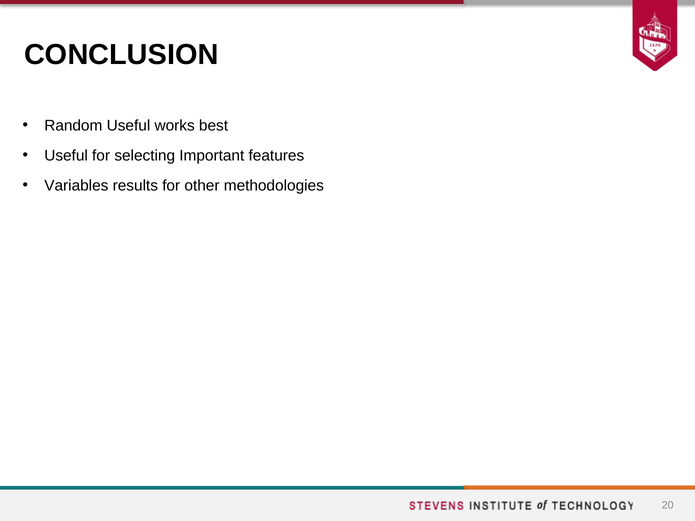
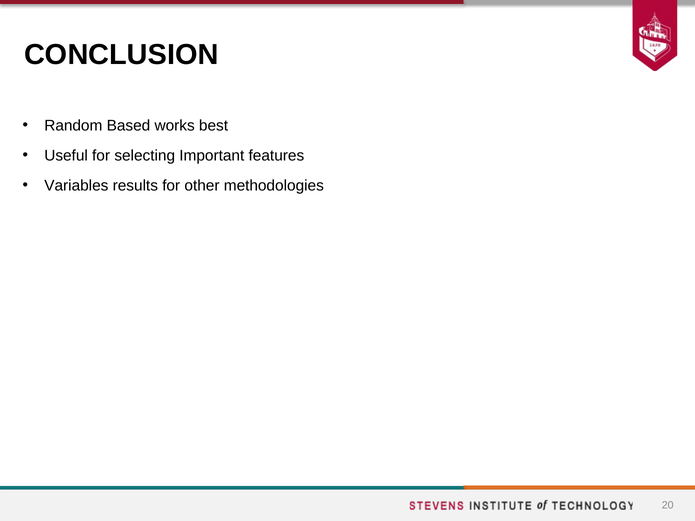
Random Useful: Useful -> Based
